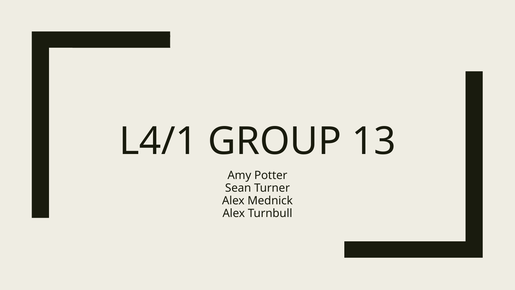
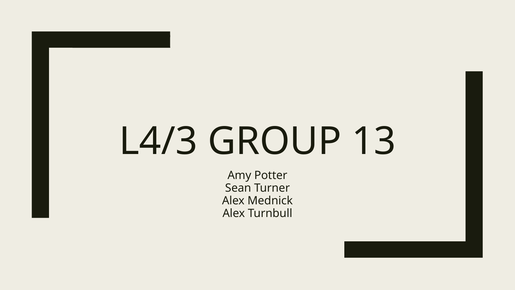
L4/1: L4/1 -> L4/3
